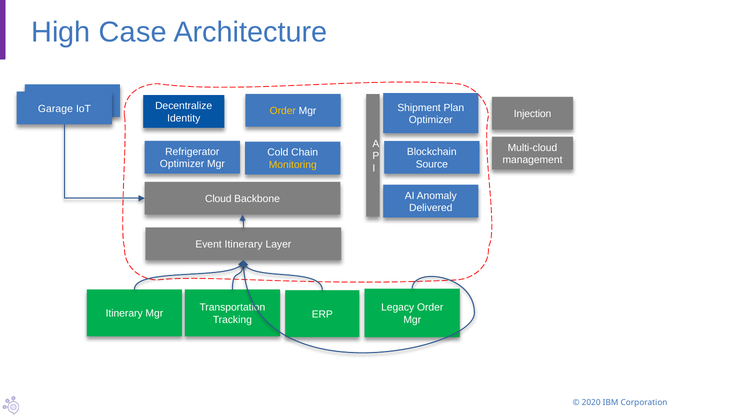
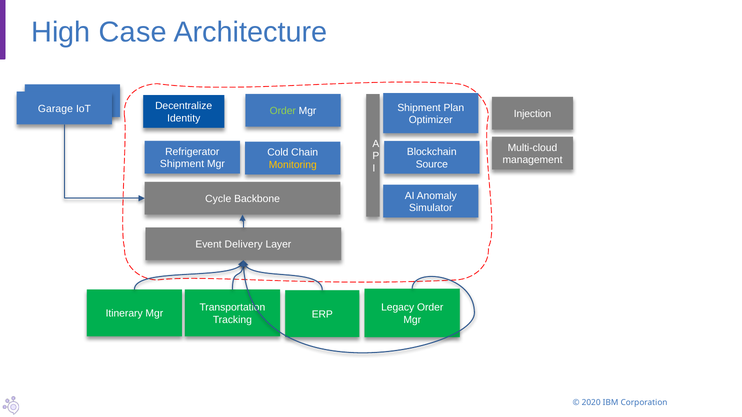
Order at (283, 111) colour: yellow -> light green
Optimizer at (182, 164): Optimizer -> Shipment
Cloud: Cloud -> Cycle
Delivered: Delivered -> Simulator
Event Itinerary: Itinerary -> Delivery
